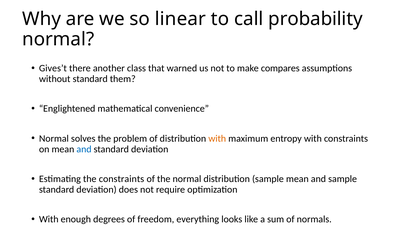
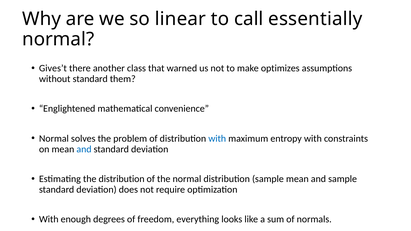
probability: probability -> essentially
compares: compares -> optimizes
with at (217, 139) colour: orange -> blue
the constraints: constraints -> distribution
